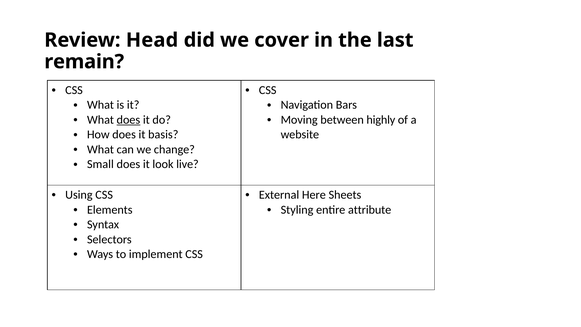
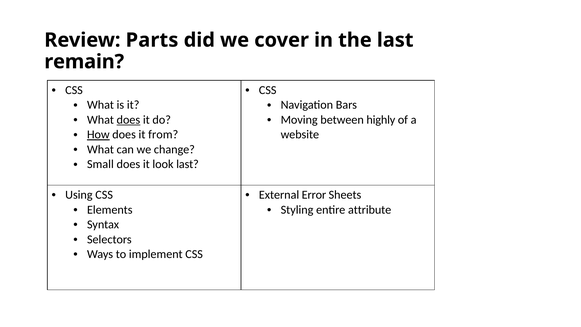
Head: Head -> Parts
How underline: none -> present
basis: basis -> from
look live: live -> last
Here: Here -> Error
